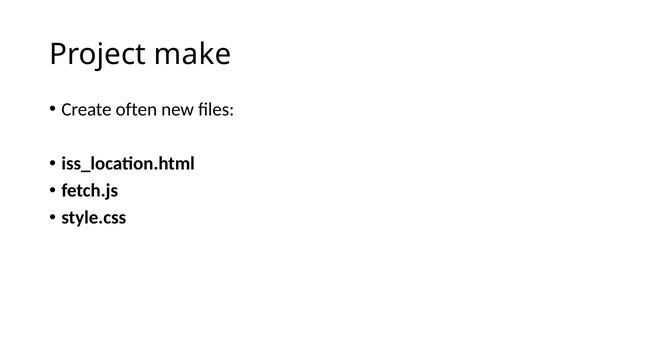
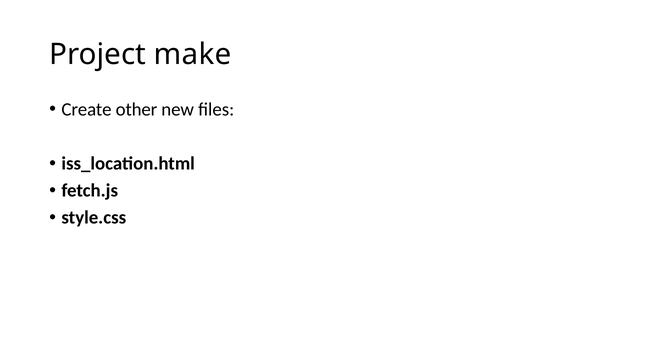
often: often -> other
